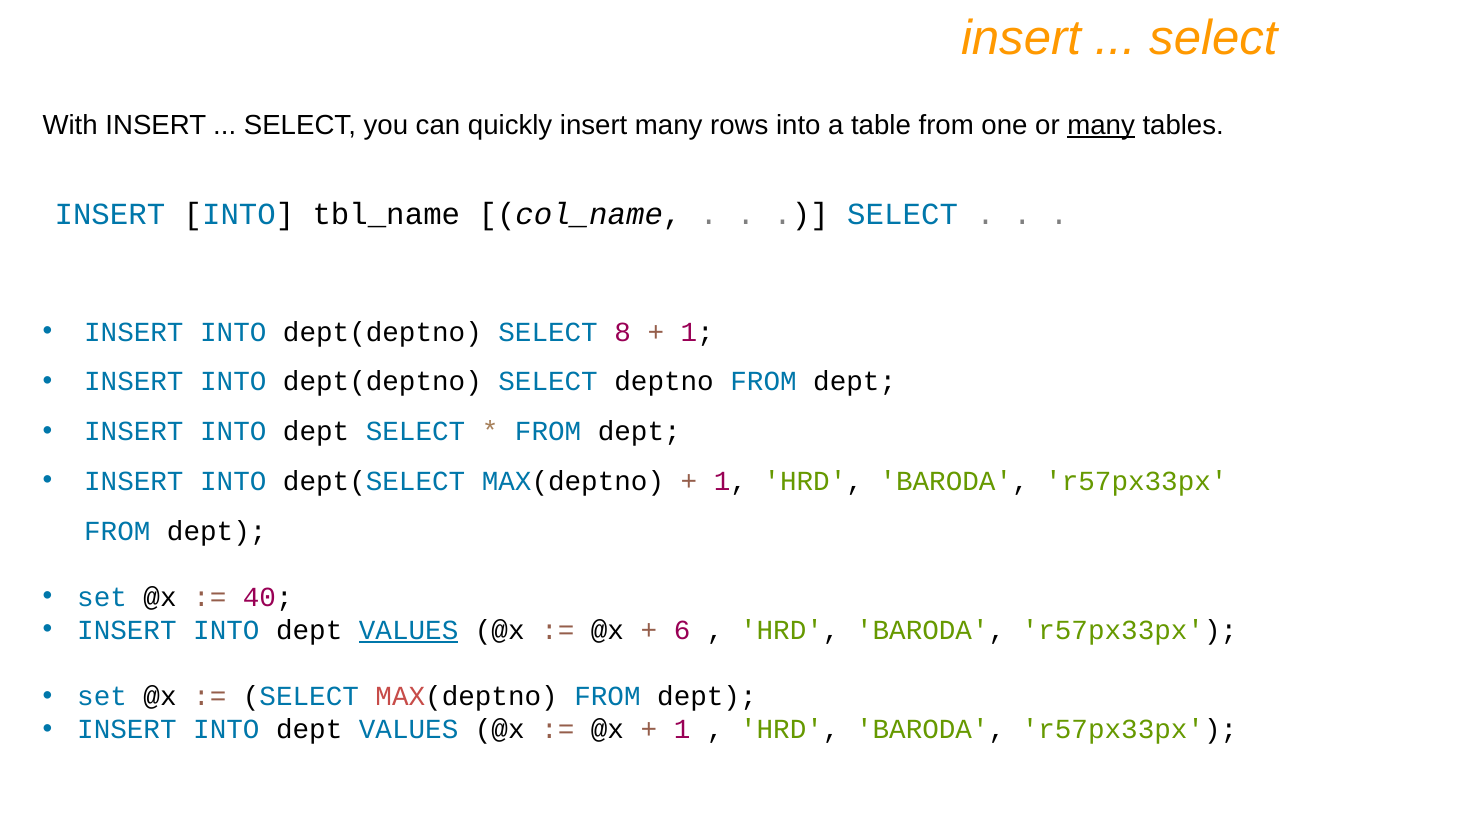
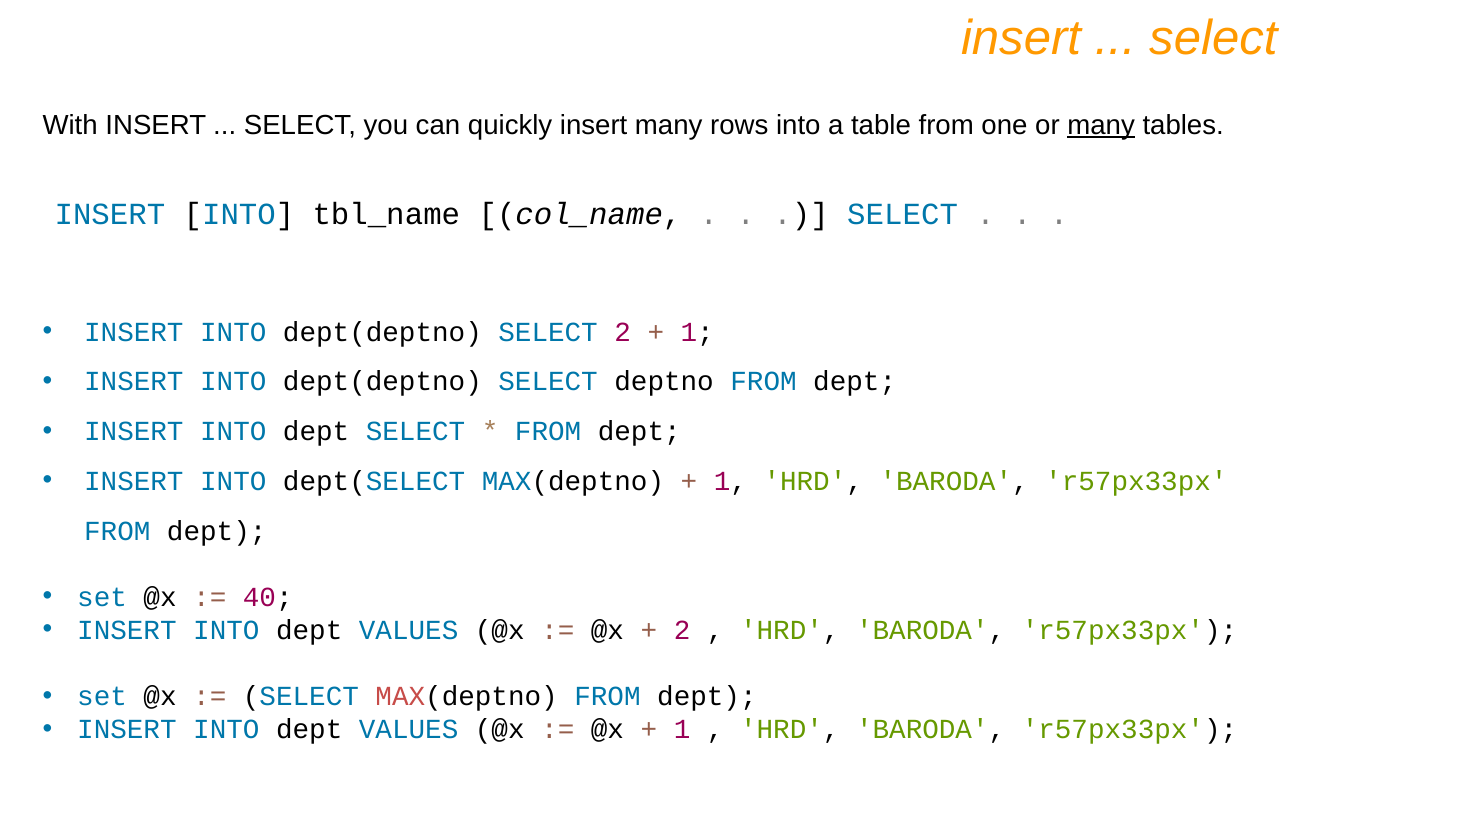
SELECT 8: 8 -> 2
VALUES at (409, 631) underline: present -> none
6 at (682, 631): 6 -> 2
